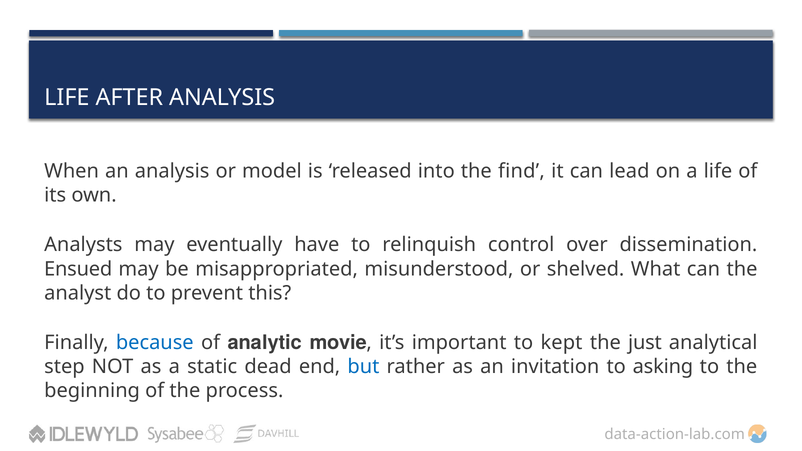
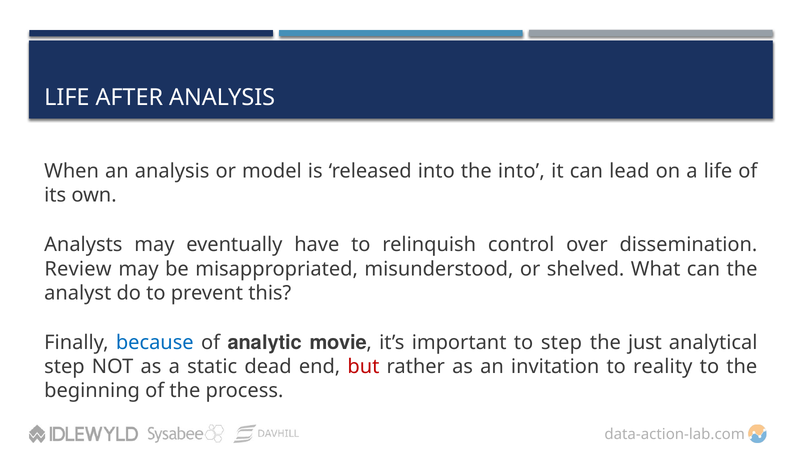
the find: find -> into
Ensued: Ensued -> Review
to kept: kept -> step
but colour: blue -> red
asking: asking -> reality
